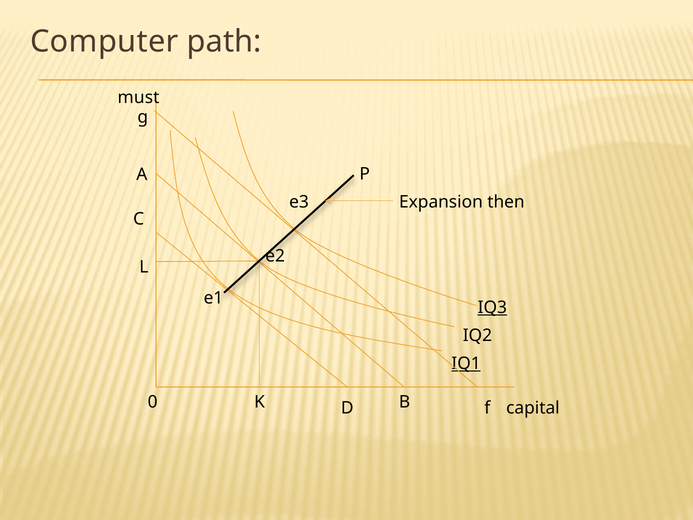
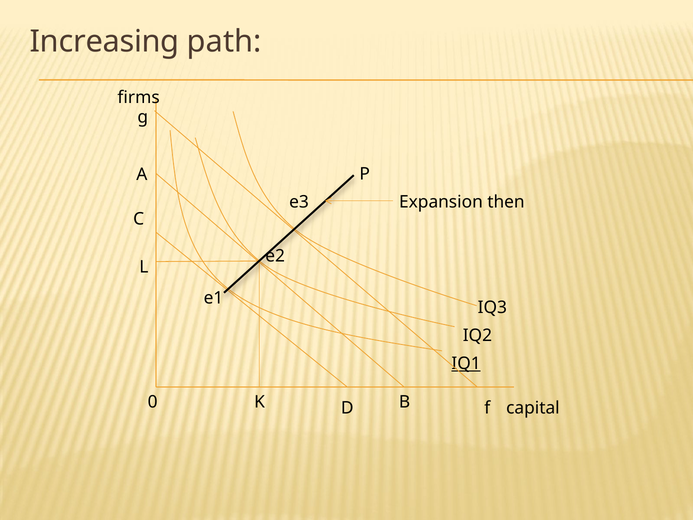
Computer: Computer -> Increasing
must: must -> firms
IQ3 underline: present -> none
